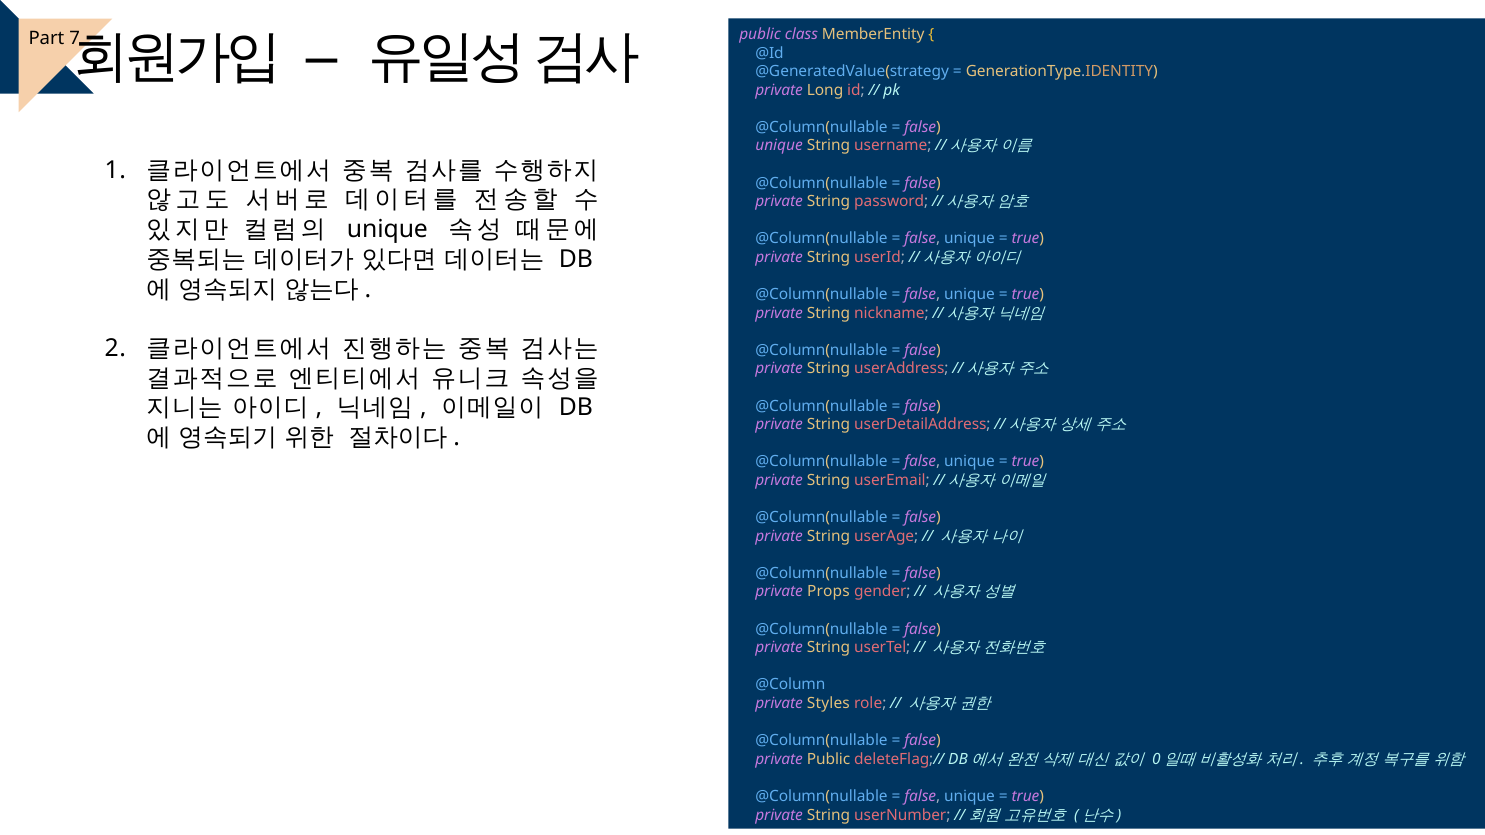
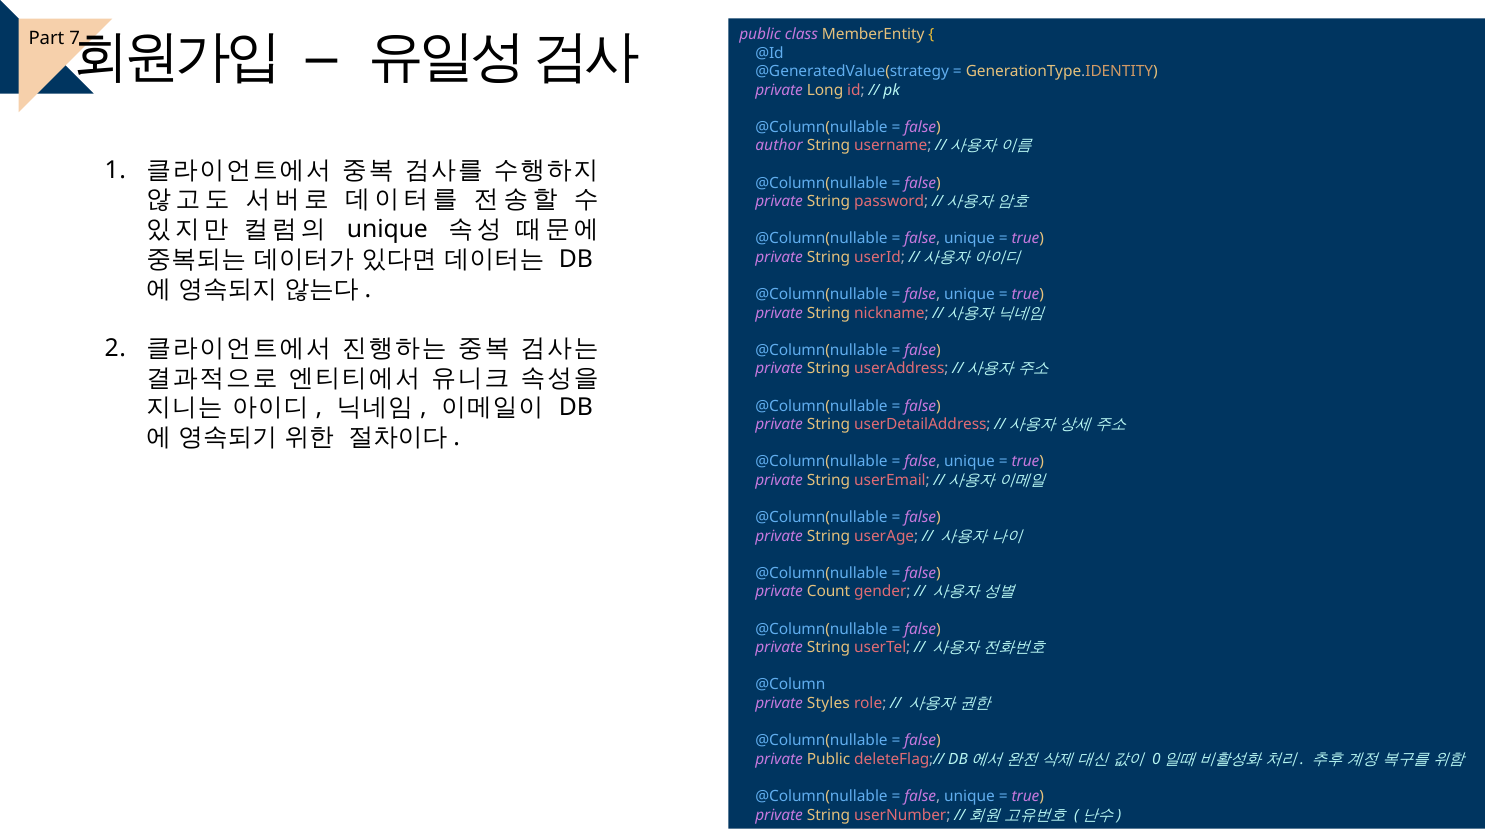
unique at (779, 146): unique -> author
Props: Props -> Count
